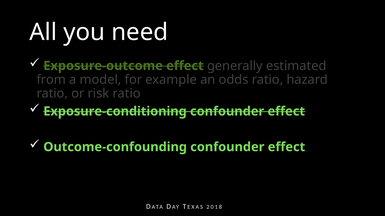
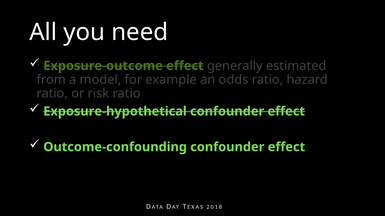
Exposure-conditioning: Exposure-conditioning -> Exposure-hypothetical
